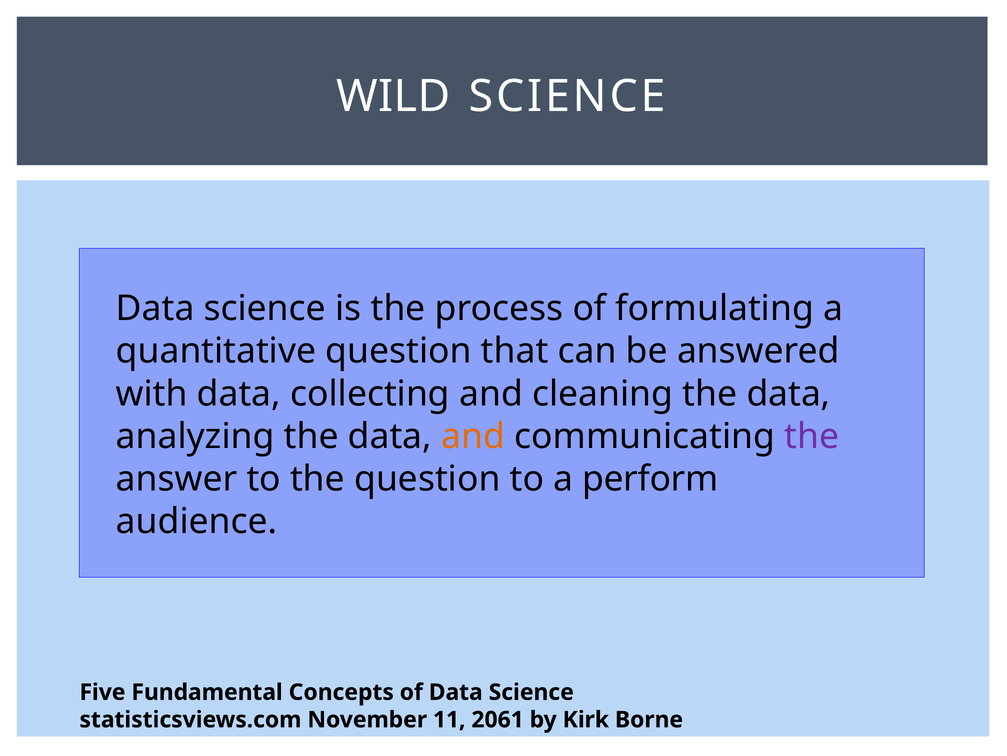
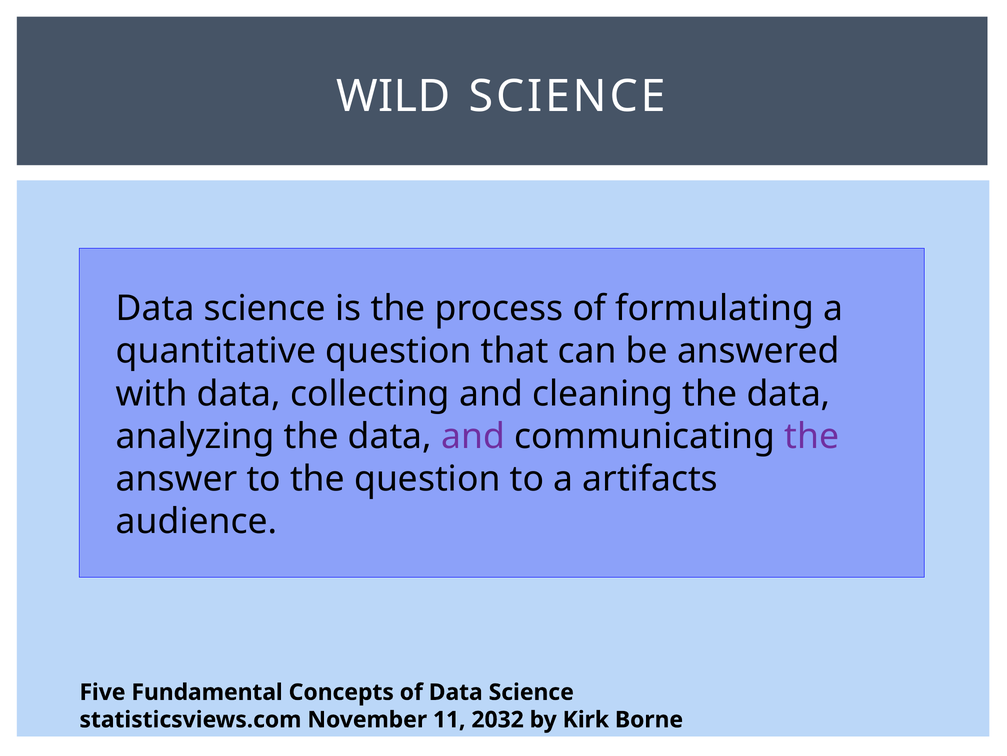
and at (473, 436) colour: orange -> purple
perform: perform -> artifacts
2061: 2061 -> 2032
